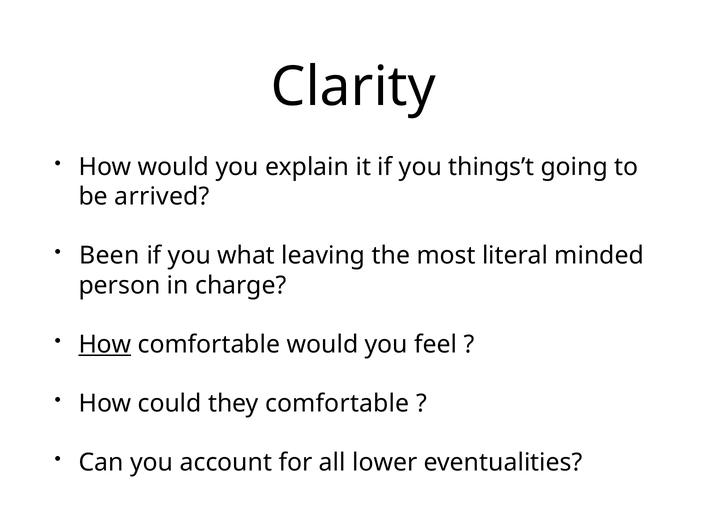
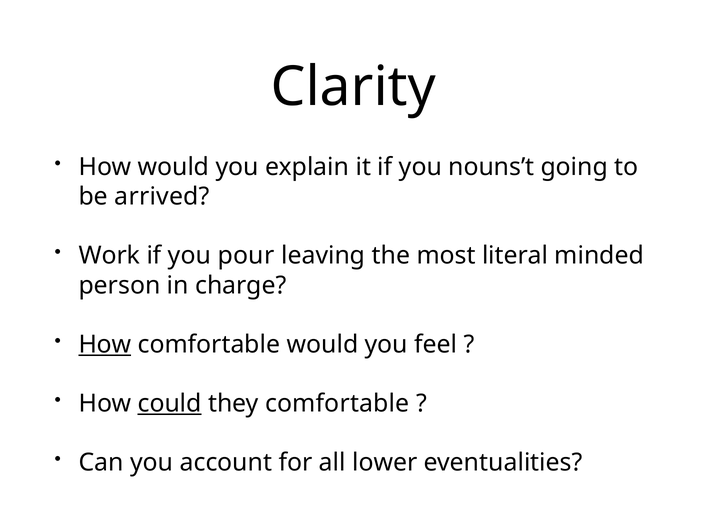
things’t: things’t -> nouns’t
Been: Been -> Work
what: what -> pour
could underline: none -> present
